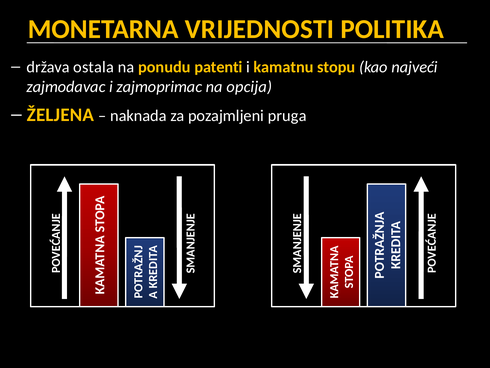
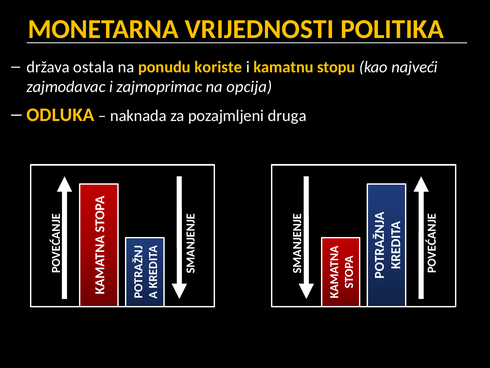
patenti: patenti -> koriste
ŽELJENA: ŽELJENA -> ODLUKA
pruga: pruga -> druga
